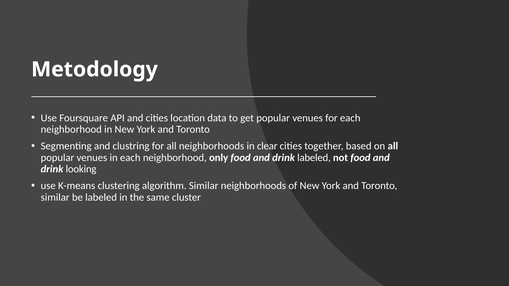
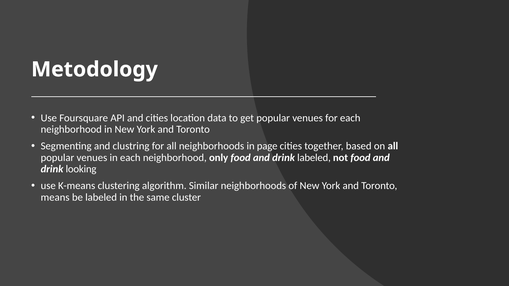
clear: clear -> page
similar at (55, 197): similar -> means
